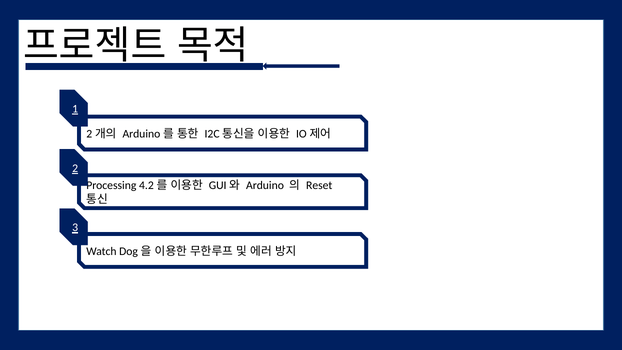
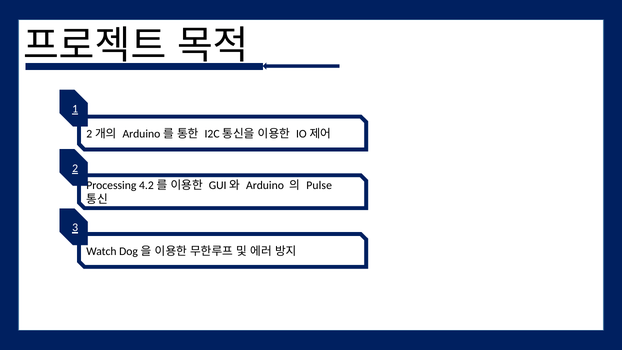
Reset: Reset -> Pulse
